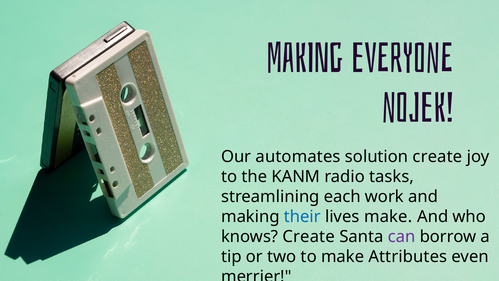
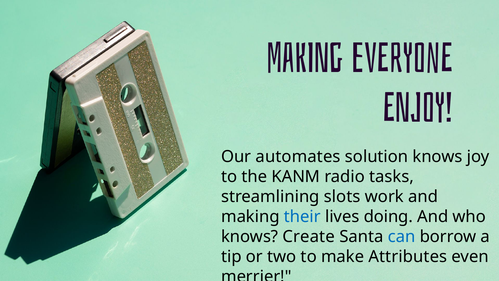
Nojek: Nojek -> Enjoy
solution create: create -> knows
each: each -> slots
lives make: make -> doing
can colour: purple -> blue
